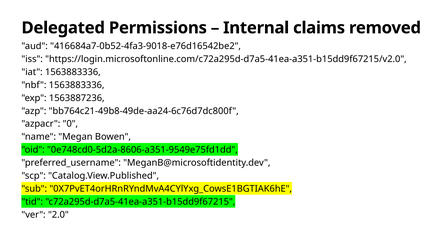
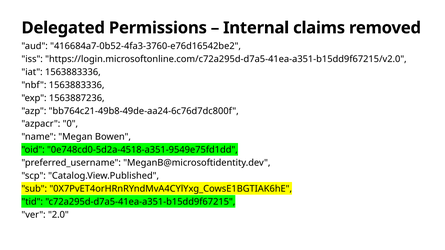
416684a7-0b52-4fa3-9018-e76d16542be2: 416684a7-0b52-4fa3-9018-e76d16542be2 -> 416684a7-0b52-4fa3-3760-e76d16542be2
0e748cd0-5d2a-8606-a351-9549e75fd1dd: 0e748cd0-5d2a-8606-a351-9549e75fd1dd -> 0e748cd0-5d2a-4518-a351-9549e75fd1dd
